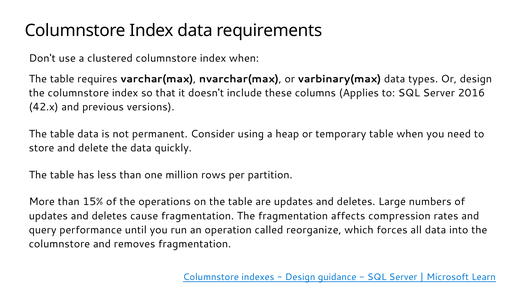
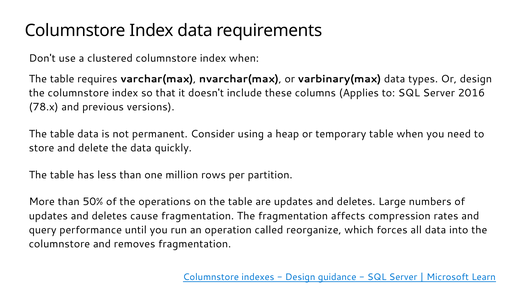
42.x: 42.x -> 78.x
15%: 15% -> 50%
